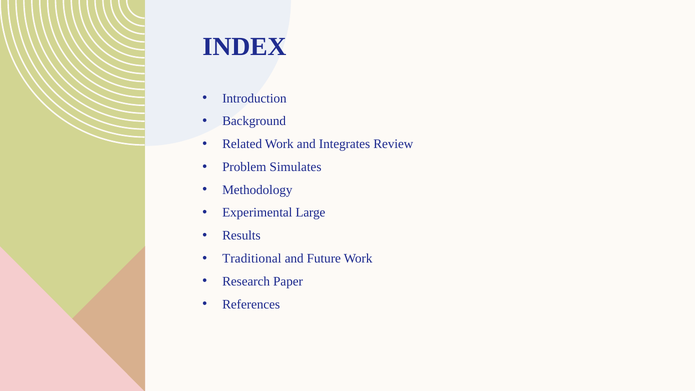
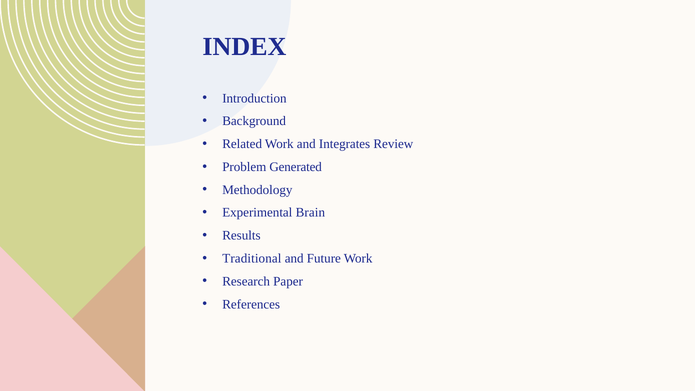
Simulates: Simulates -> Generated
Large: Large -> Brain
